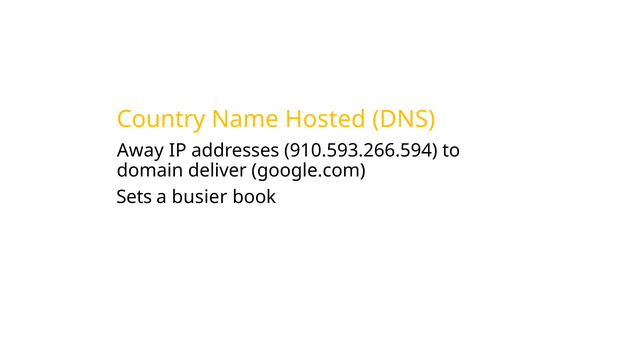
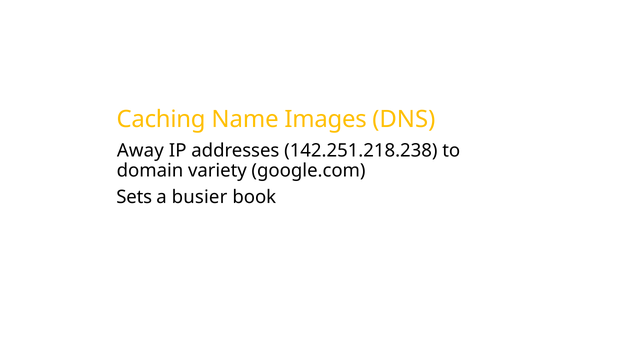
Country: Country -> Caching
Hosted: Hosted -> Images
910.593.266.594: 910.593.266.594 -> 142.251.218.238
deliver: deliver -> variety
